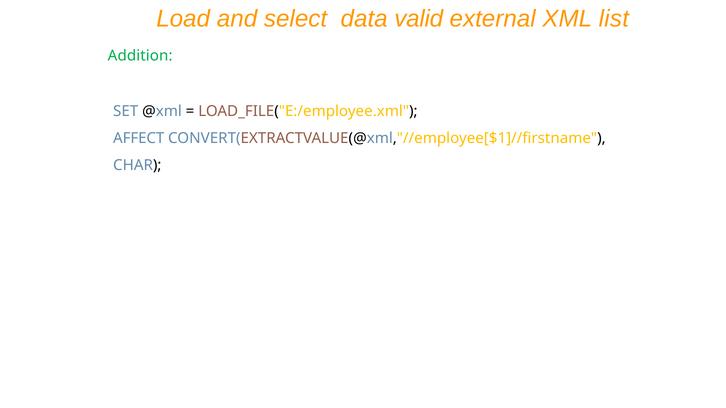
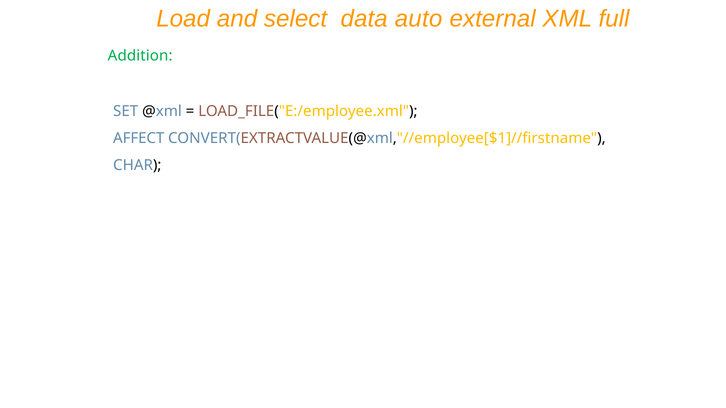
valid: valid -> auto
list: list -> full
